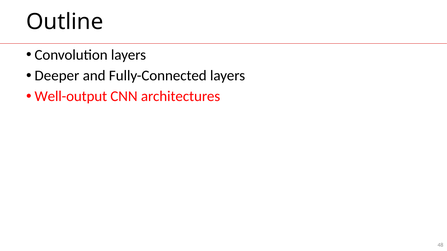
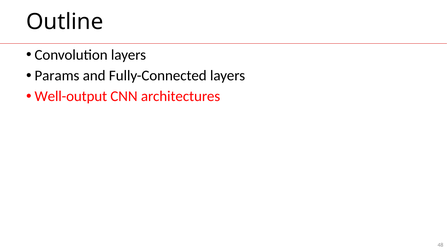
Deeper: Deeper -> Params
